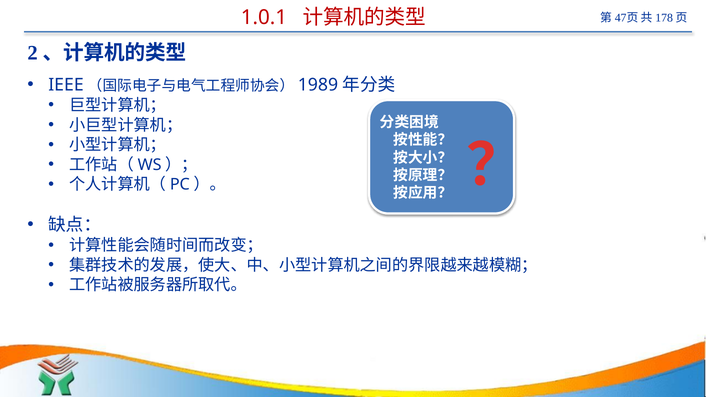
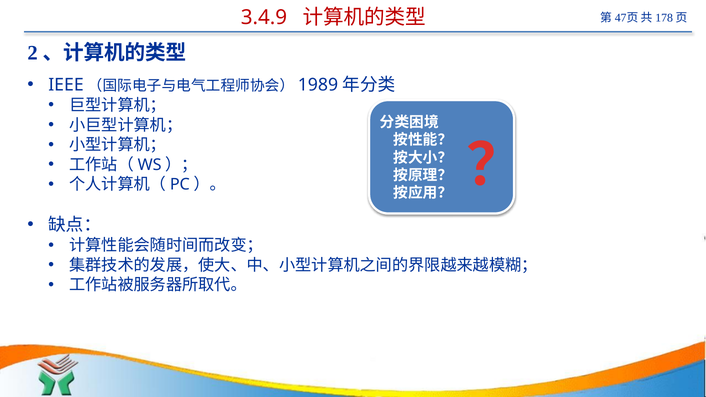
1.0.1: 1.0.1 -> 3.4.9
